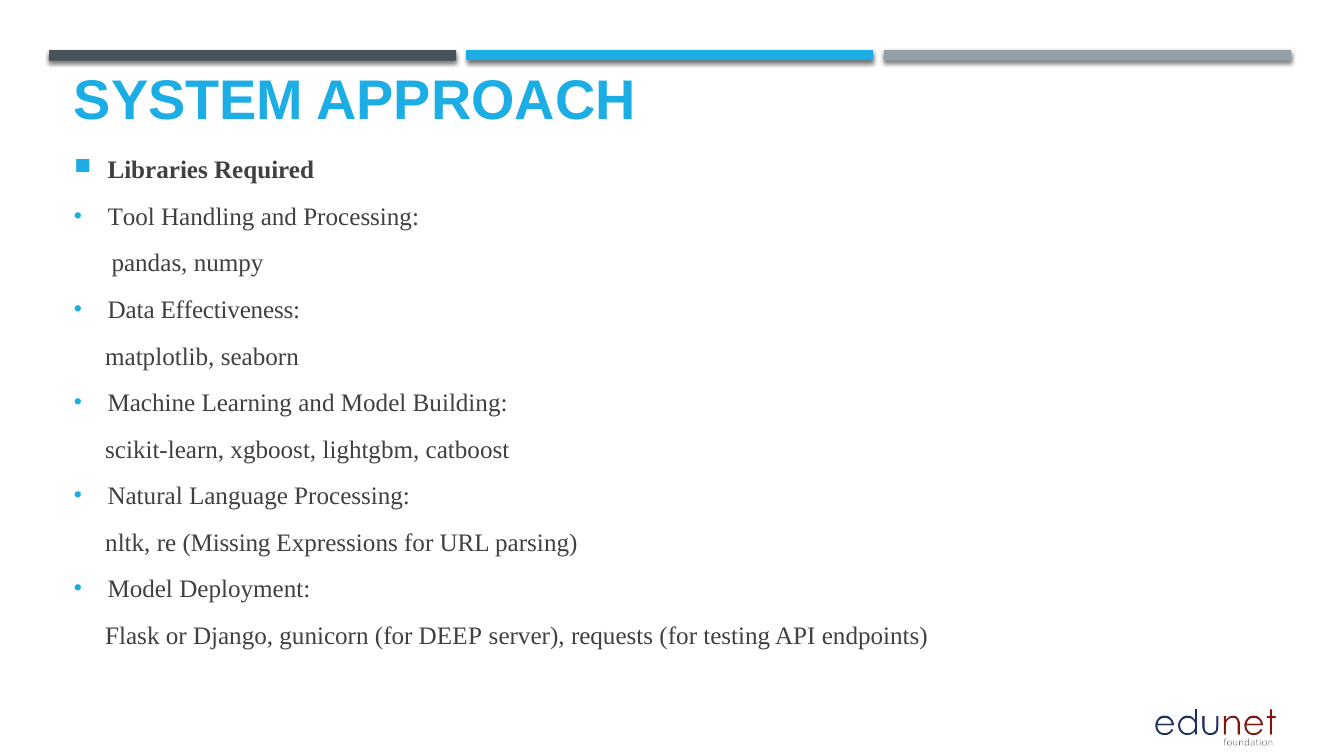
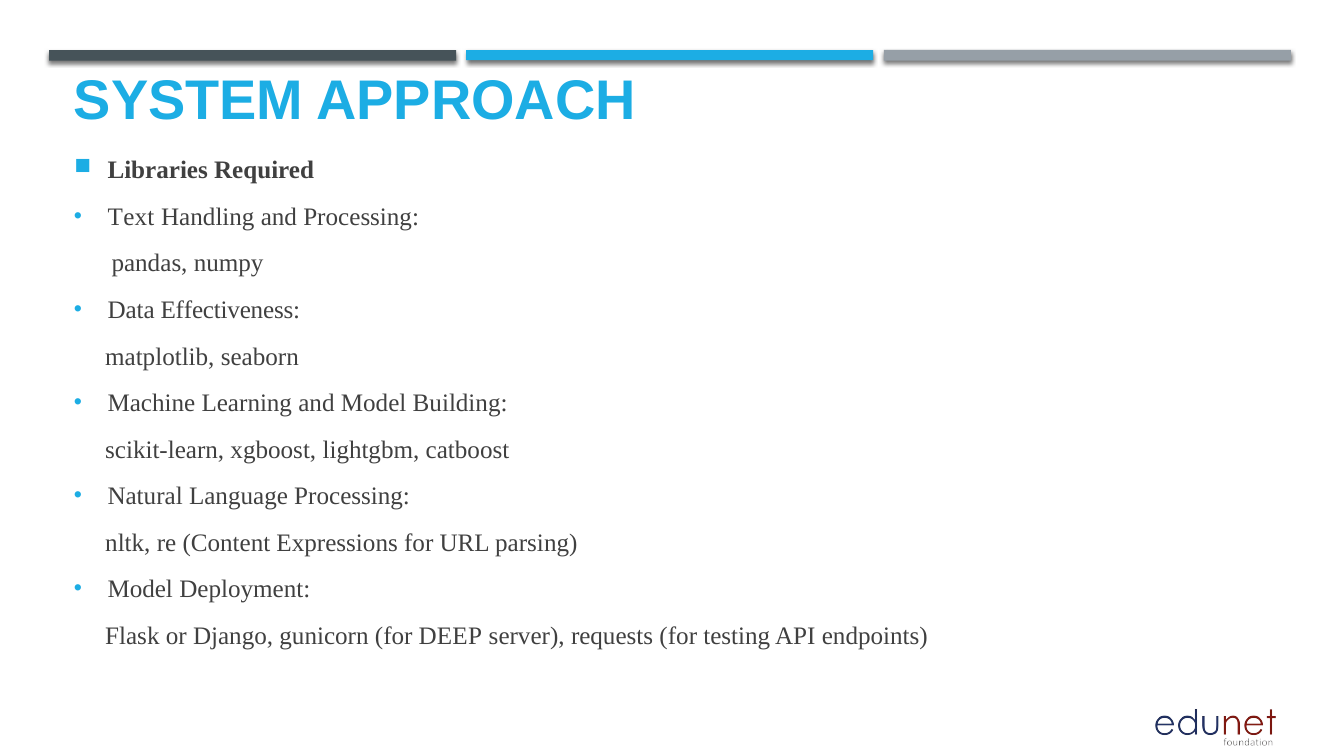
Tool: Tool -> Text
Missing: Missing -> Content
